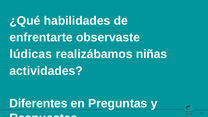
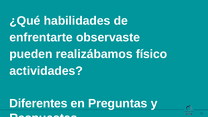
lúdicas: lúdicas -> pueden
niñas: niñas -> físico
